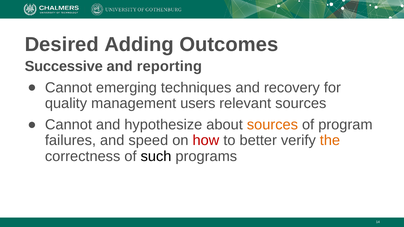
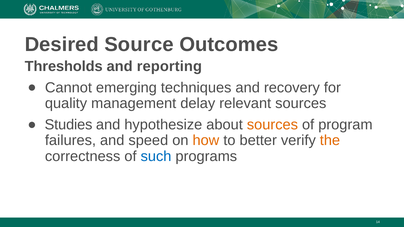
Adding: Adding -> Source
Successive: Successive -> Thresholds
users: users -> delay
Cannot at (68, 125): Cannot -> Studies
how colour: red -> orange
such colour: black -> blue
